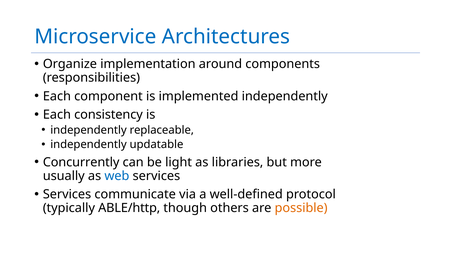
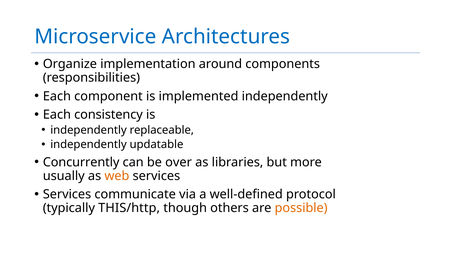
light: light -> over
web colour: blue -> orange
ABLE/http: ABLE/http -> THIS/http
